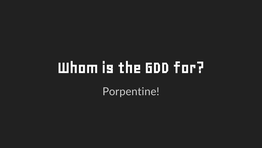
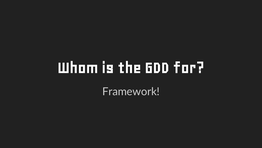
Porpentine: Porpentine -> Framework
